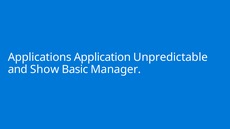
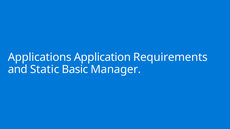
Unpredictable: Unpredictable -> Requirements
Show: Show -> Static
